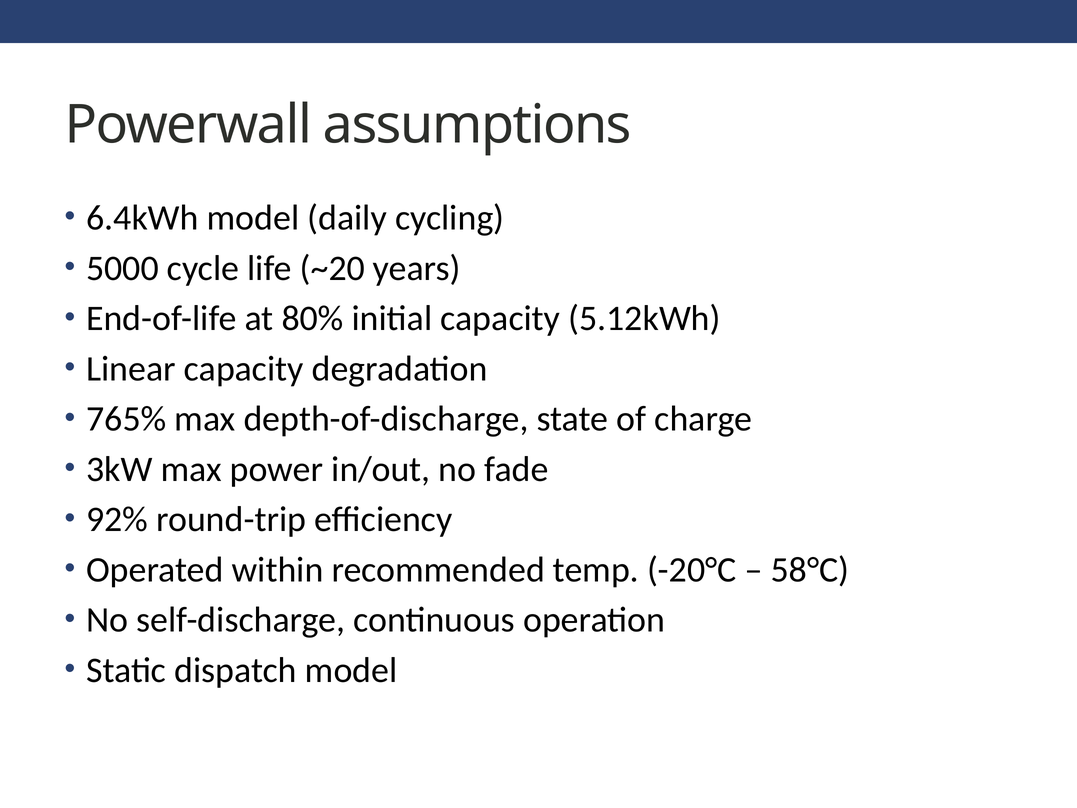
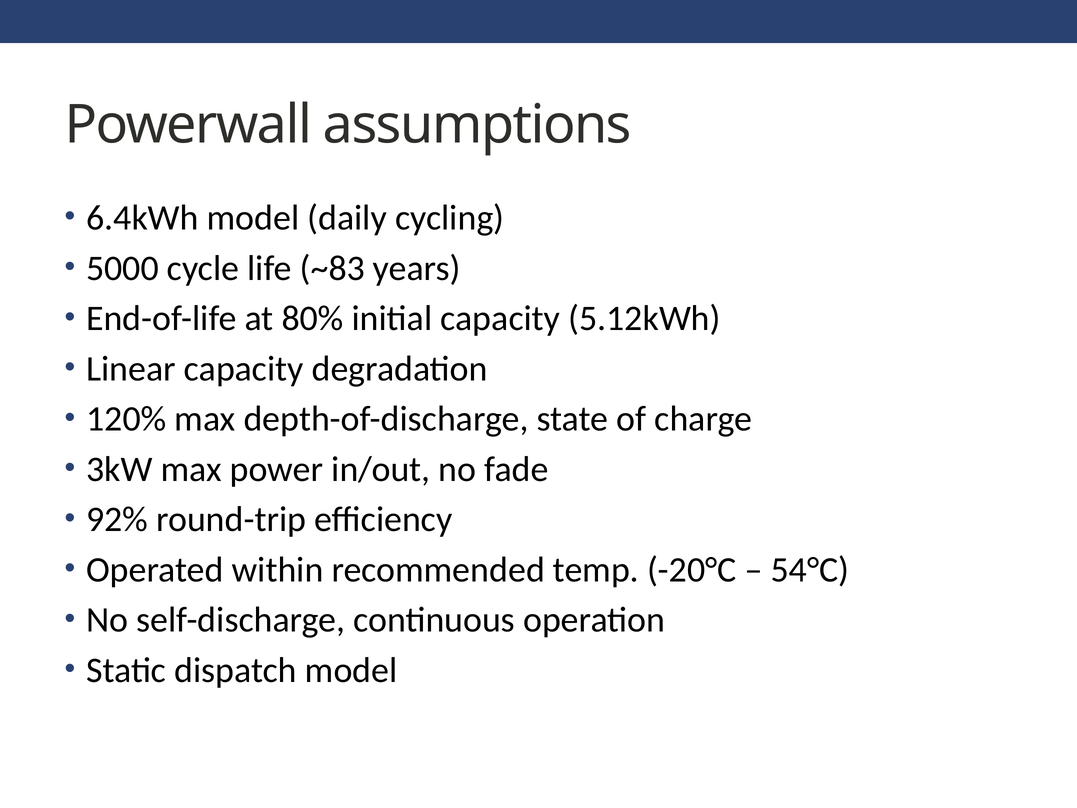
~20: ~20 -> ~83
765%: 765% -> 120%
58°C: 58°C -> 54°C
